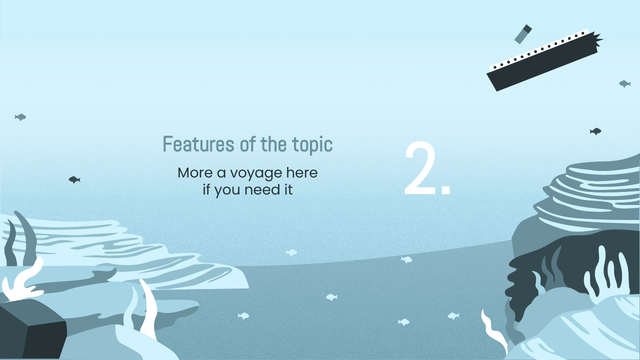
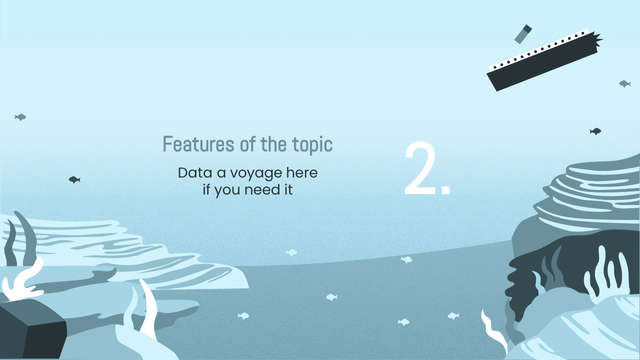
More: More -> Data
